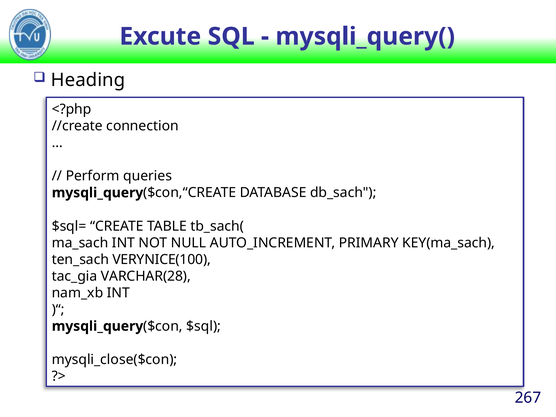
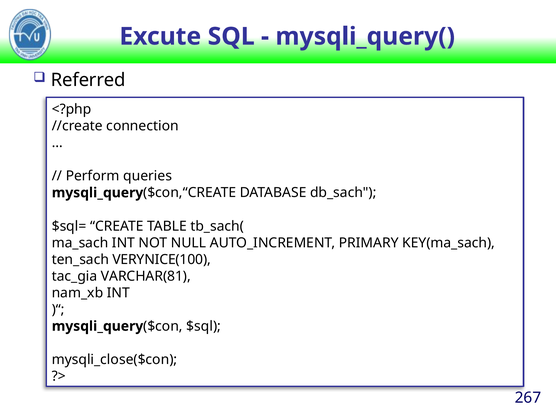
Heading: Heading -> Referred
VARCHAR(28: VARCHAR(28 -> VARCHAR(81
